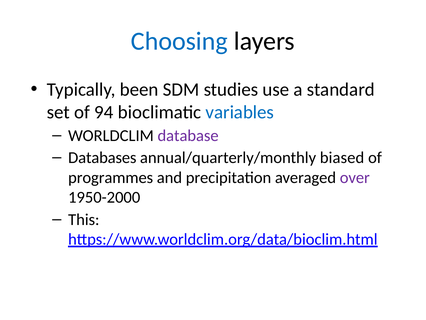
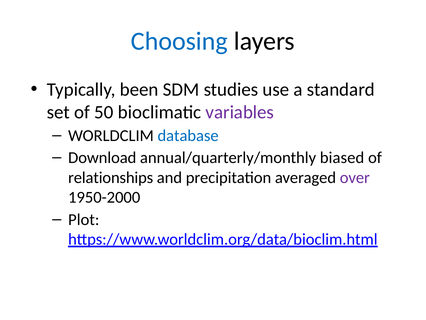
94: 94 -> 50
variables colour: blue -> purple
database colour: purple -> blue
Databases: Databases -> Download
programmes: programmes -> relationships
This: This -> Plot
